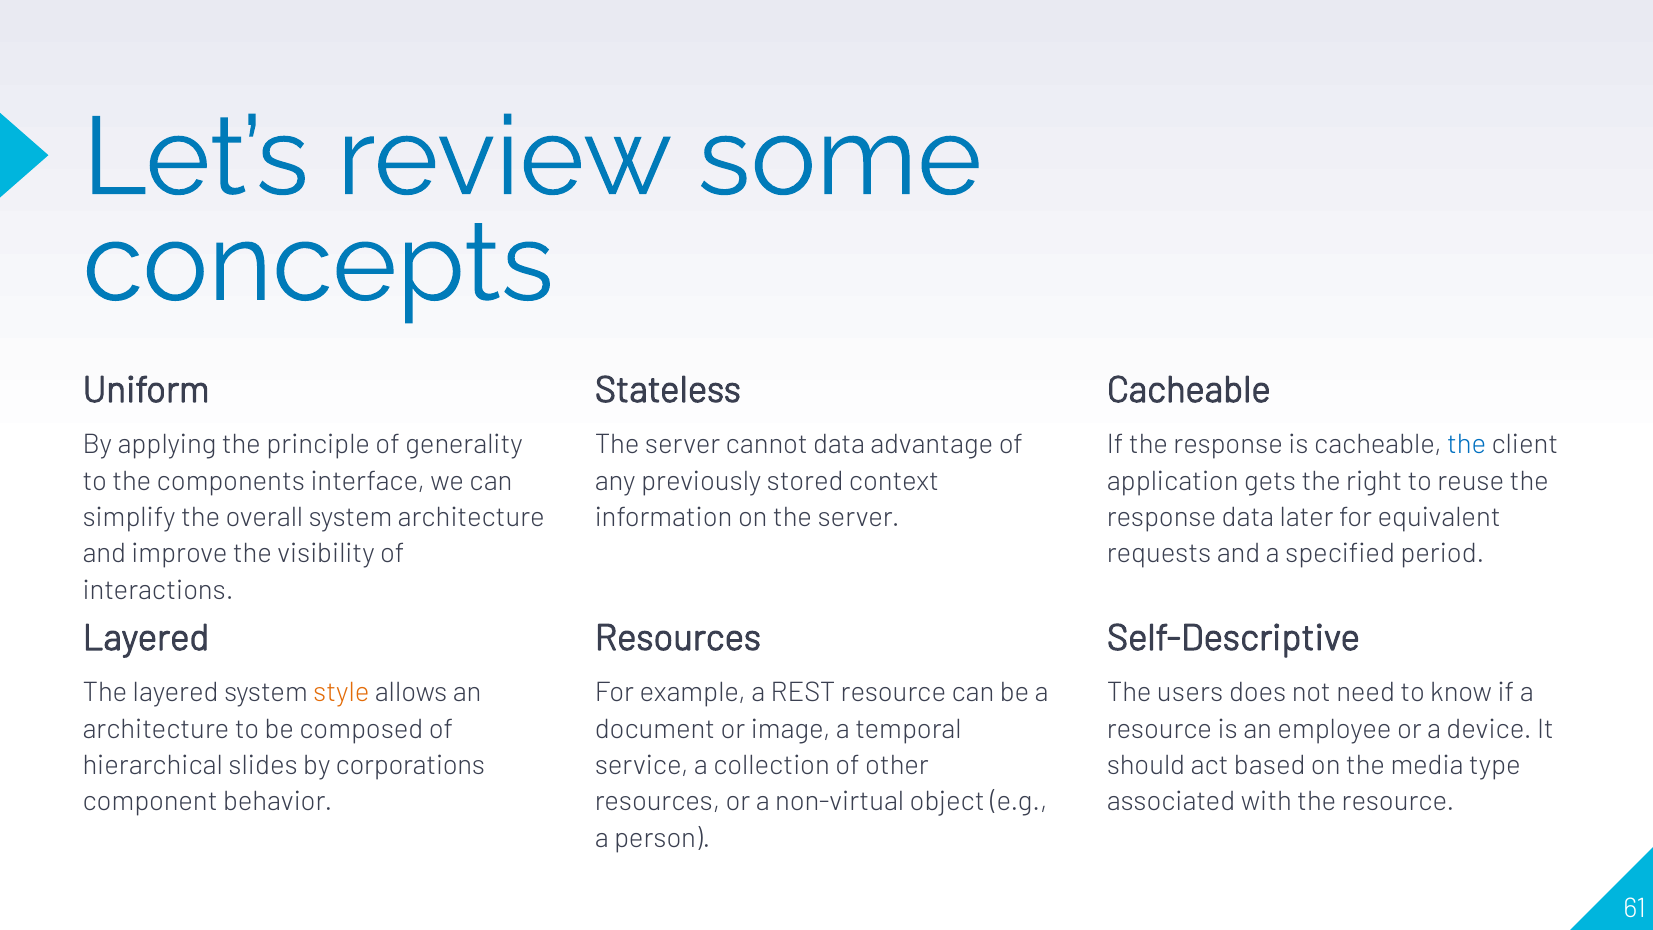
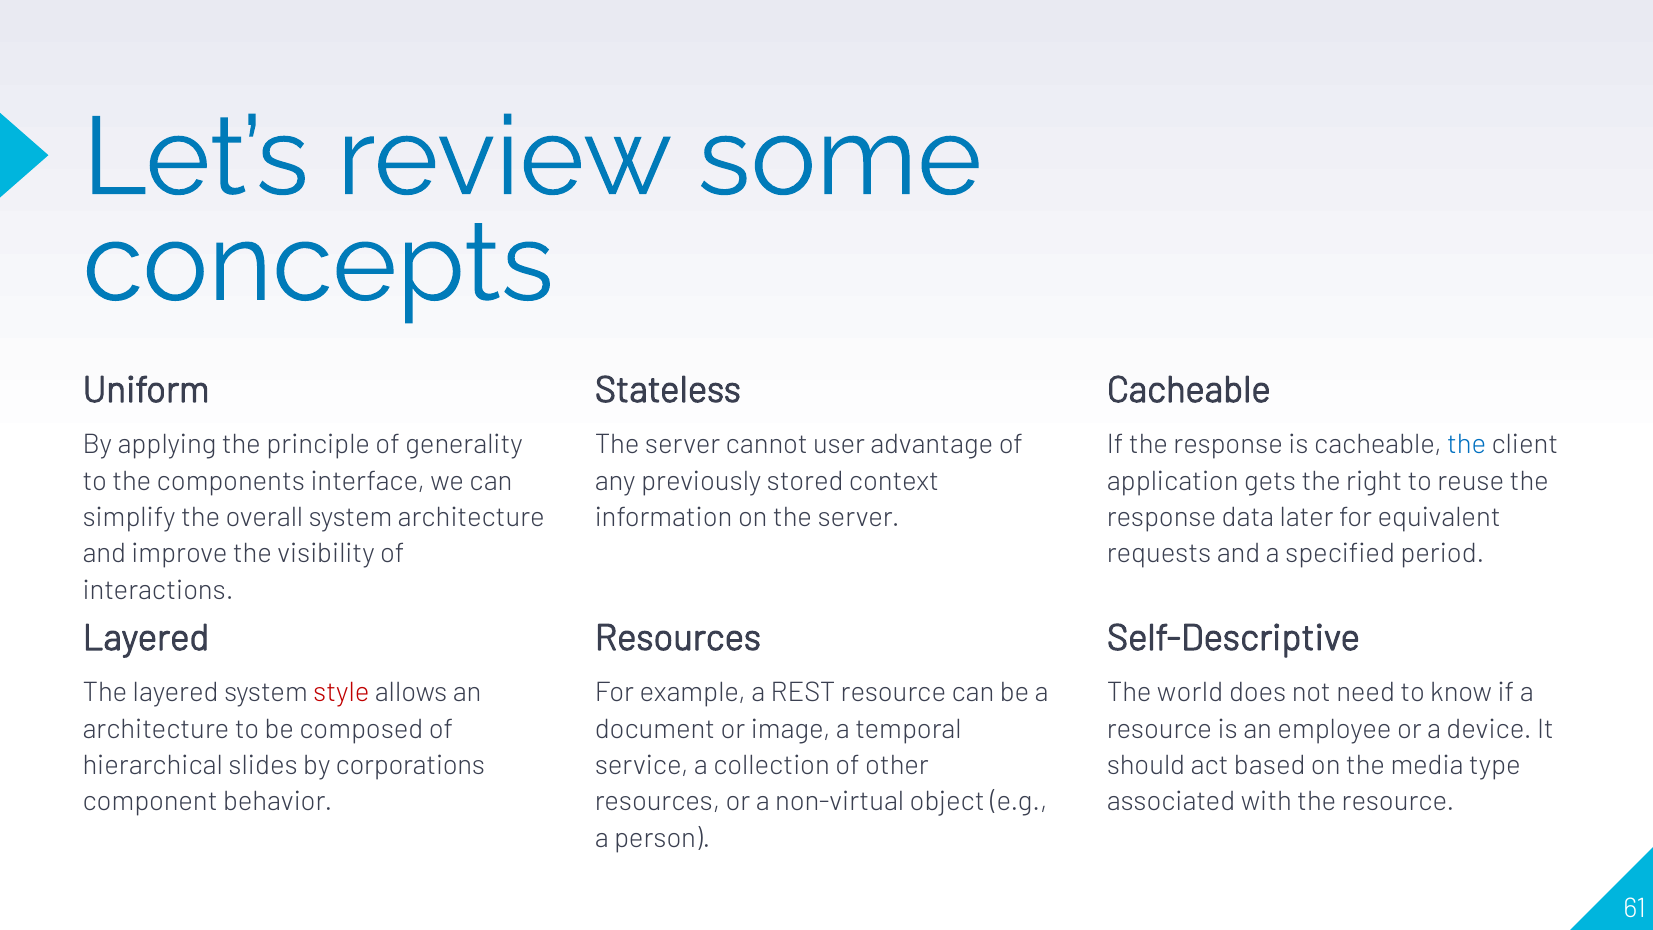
cannot data: data -> user
style colour: orange -> red
users: users -> world
